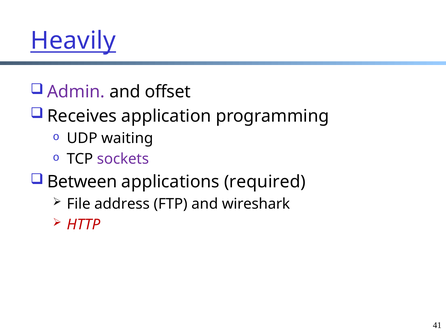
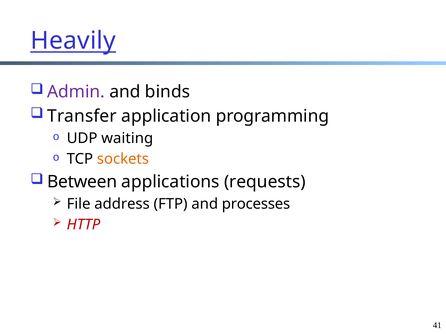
offset: offset -> binds
Receives: Receives -> Transfer
sockets colour: purple -> orange
required: required -> requests
wireshark: wireshark -> processes
